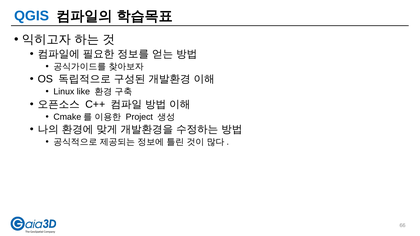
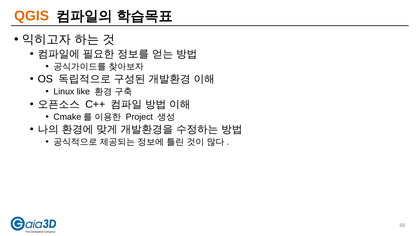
QGIS colour: blue -> orange
